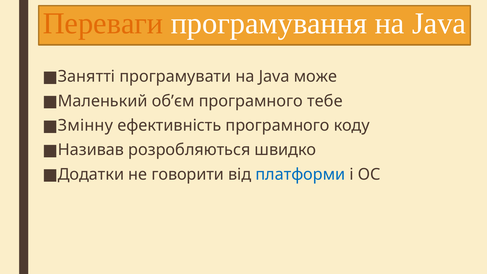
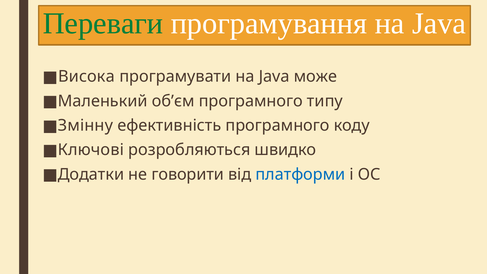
Переваги colour: orange -> green
Занятті: Занятті -> Висока
тебе: тебе -> типу
Називав: Називав -> Ключові
